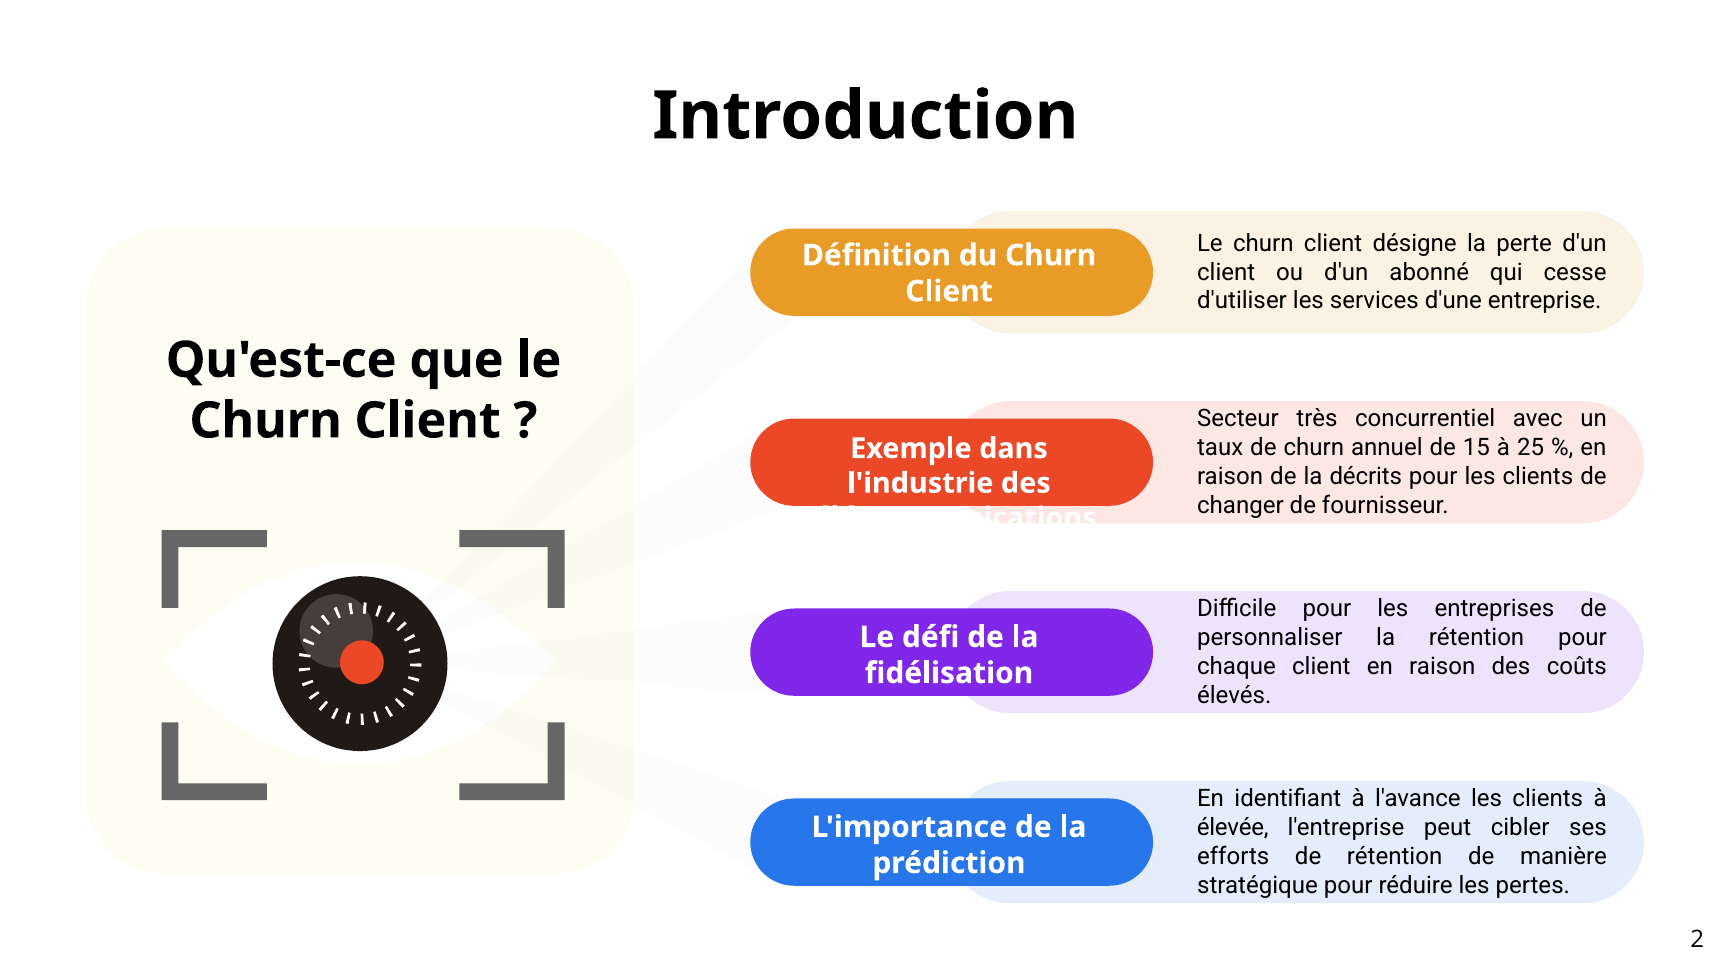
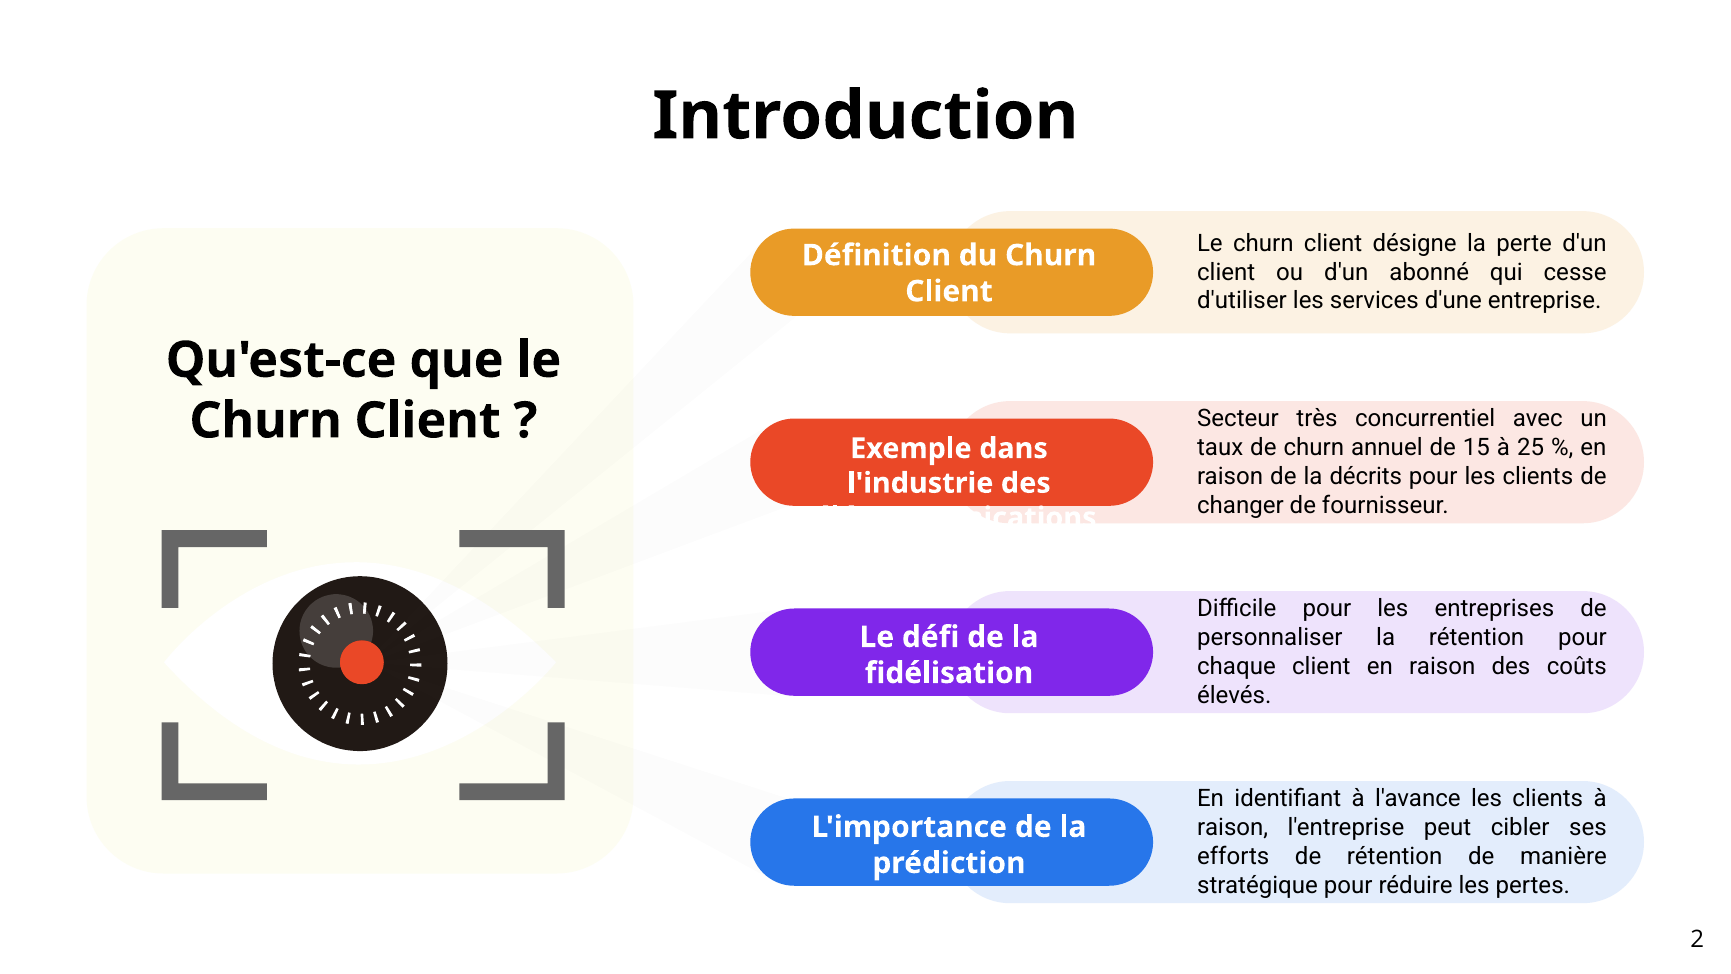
élevée at (1233, 827): élevée -> raison
